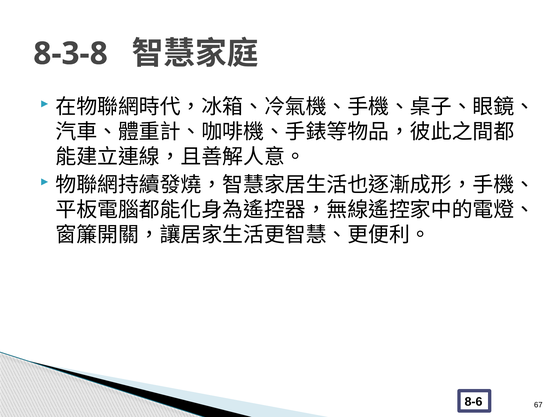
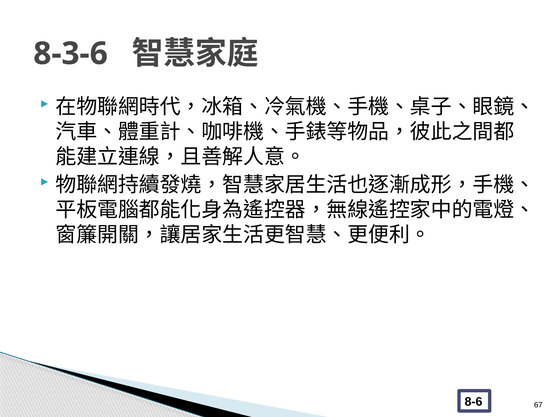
8-3-8: 8-3-8 -> 8-3-6
